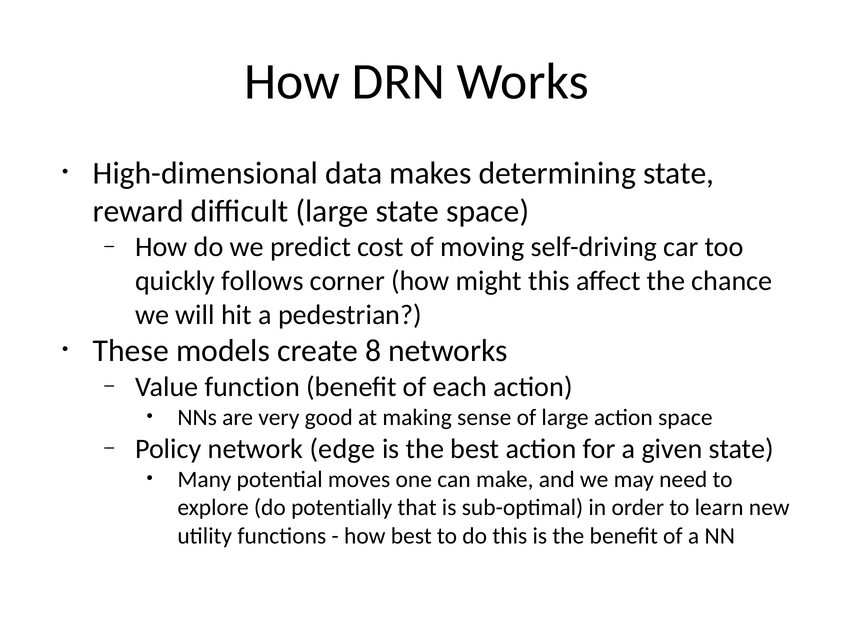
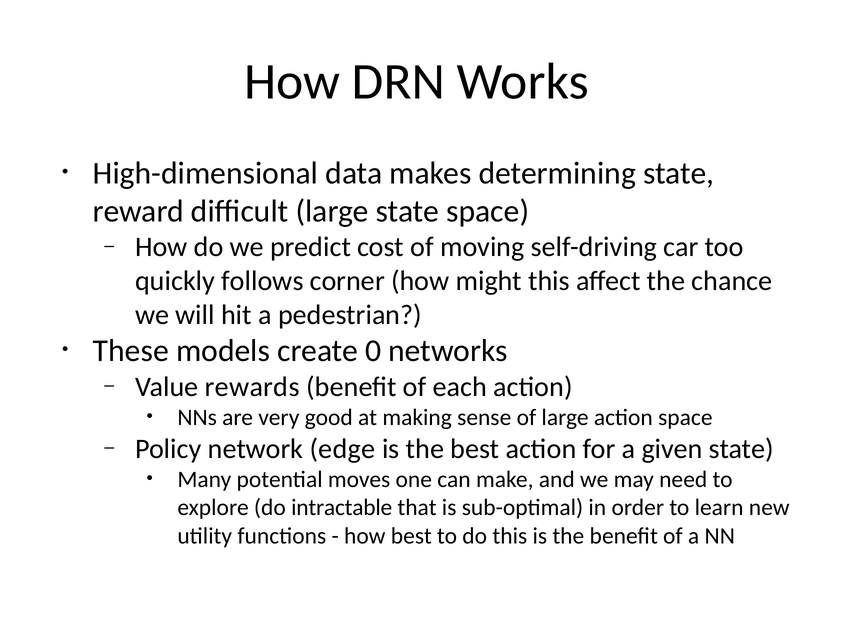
8: 8 -> 0
function: function -> rewards
potentially: potentially -> intractable
